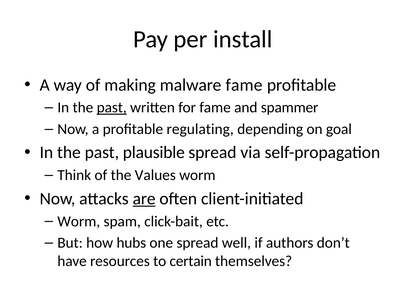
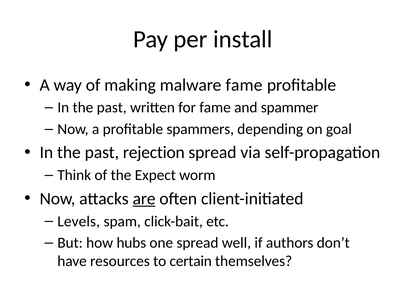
past at (112, 107) underline: present -> none
regulating: regulating -> spammers
plausible: plausible -> rejection
Values: Values -> Expect
Worm at (79, 221): Worm -> Levels
